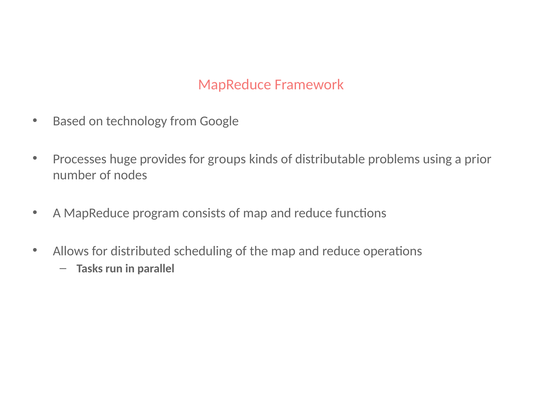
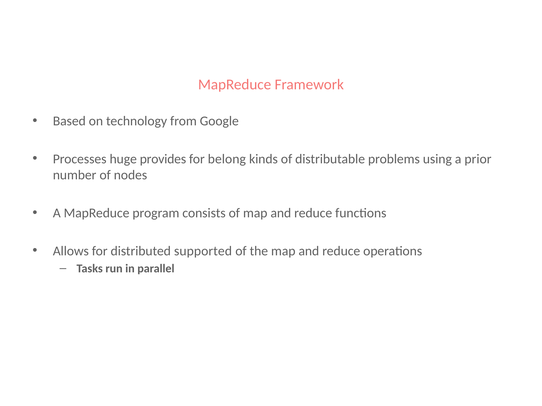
groups: groups -> belong
scheduling: scheduling -> supported
